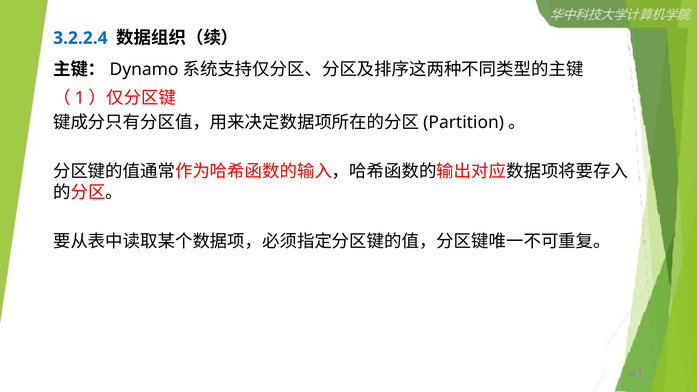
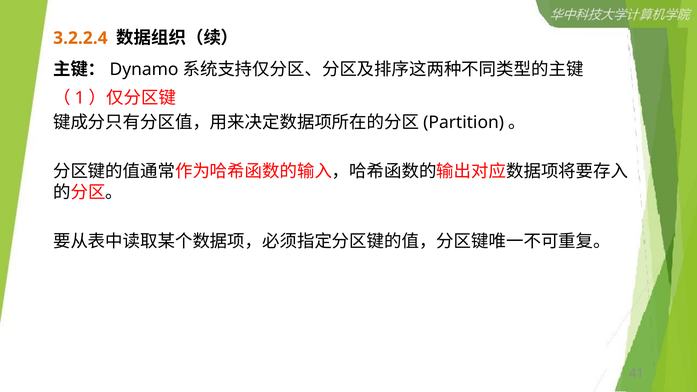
3.2.2.4 colour: blue -> orange
